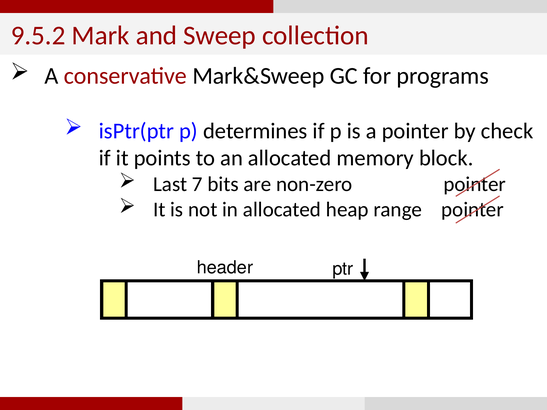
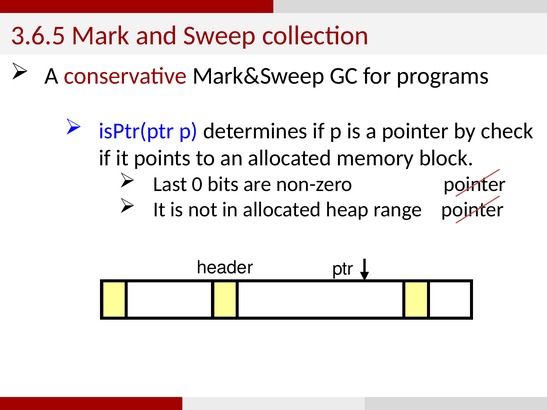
9.5.2: 9.5.2 -> 3.6.5
7: 7 -> 0
